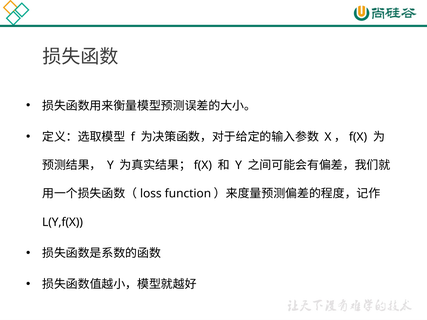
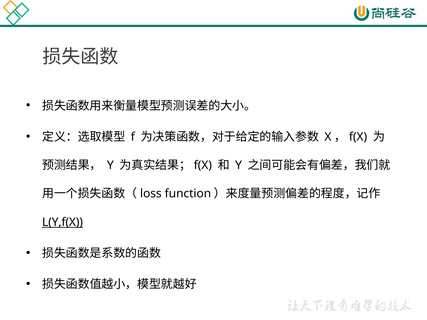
L(Y,f(X underline: none -> present
